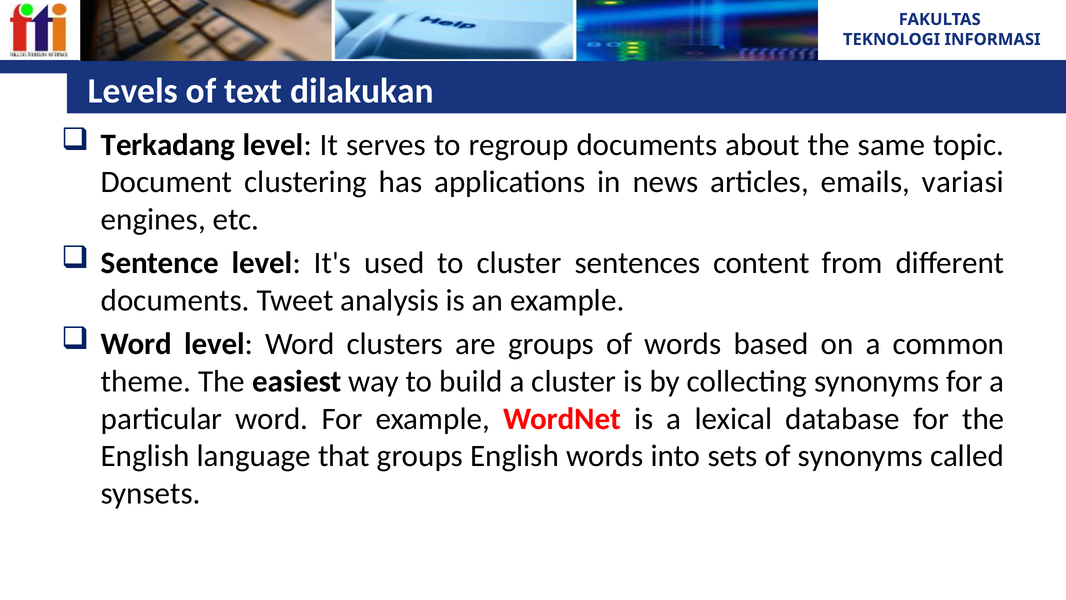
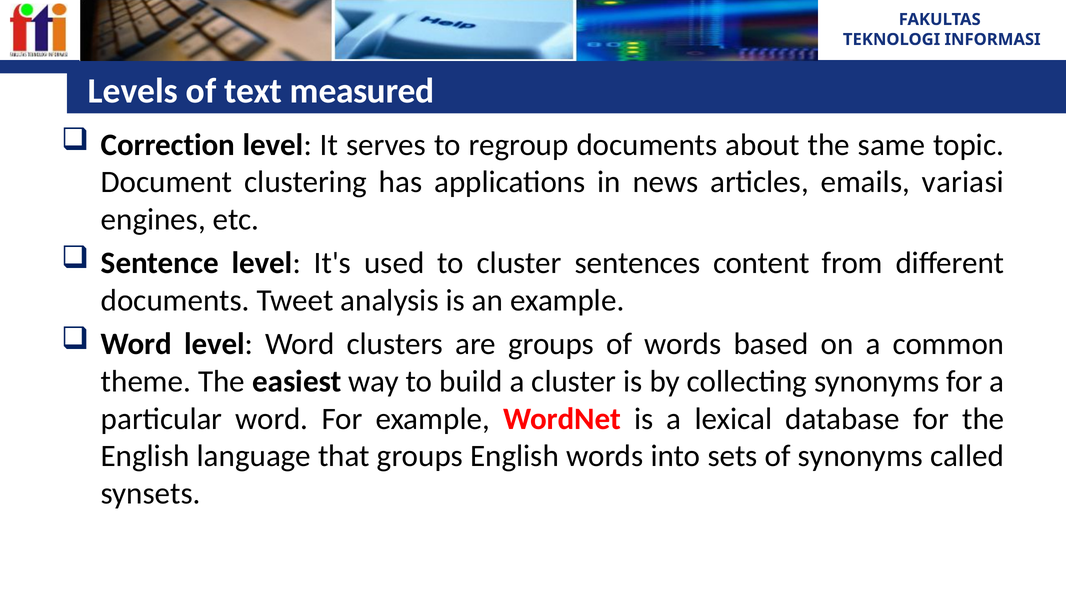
dilakukan: dilakukan -> measured
Terkadang: Terkadang -> Correction
